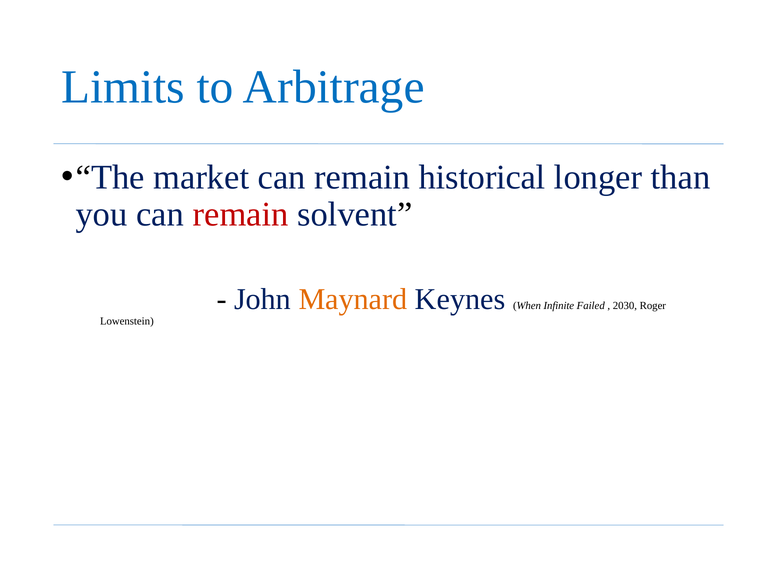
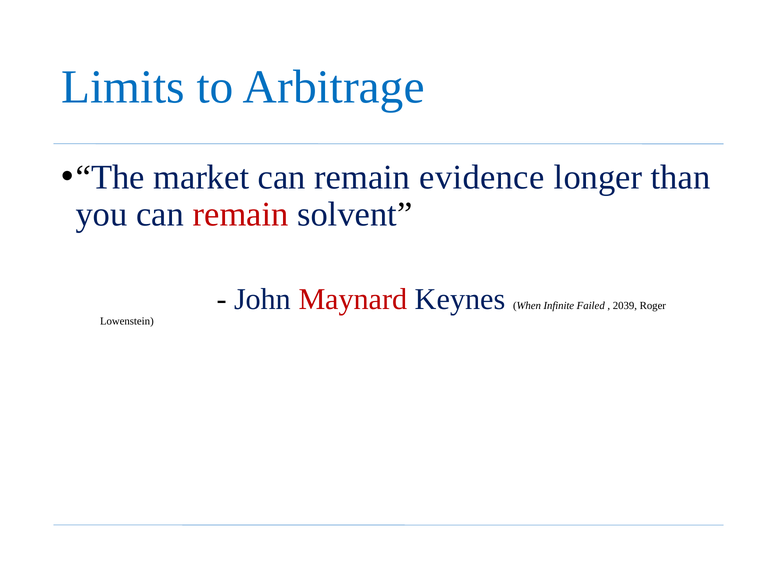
historical: historical -> evidence
Maynard colour: orange -> red
2030: 2030 -> 2039
